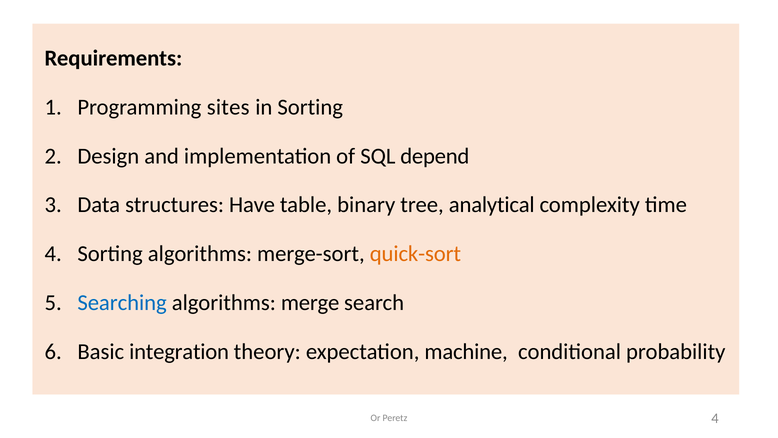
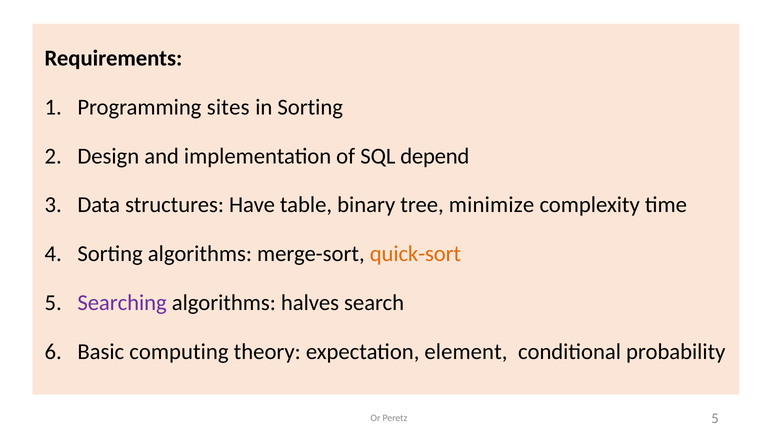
analytical: analytical -> minimize
Searching colour: blue -> purple
merge: merge -> halves
integration: integration -> computing
machine: machine -> element
Peretz 4: 4 -> 5
